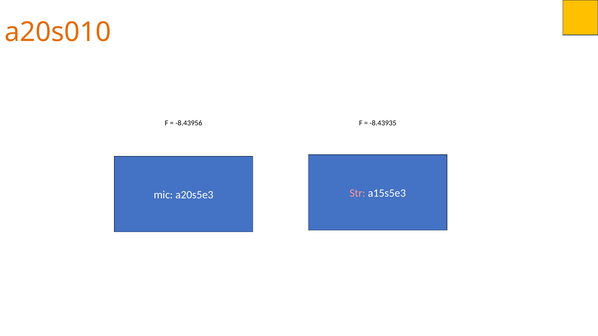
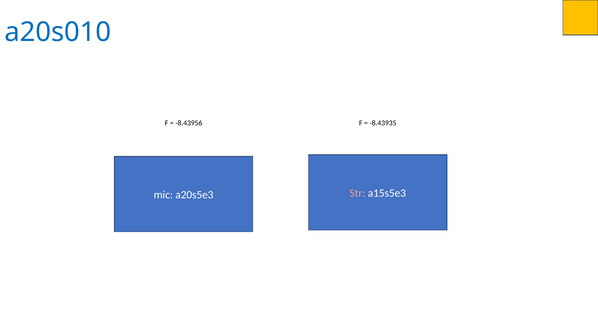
a20s010 colour: orange -> blue
